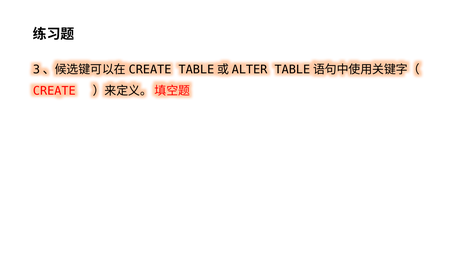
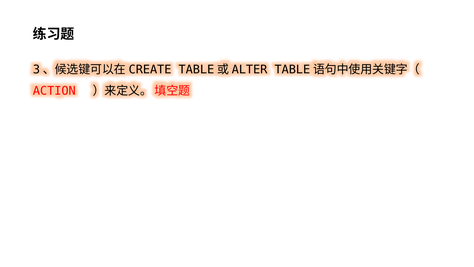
CREATE: CREATE -> ACTION
